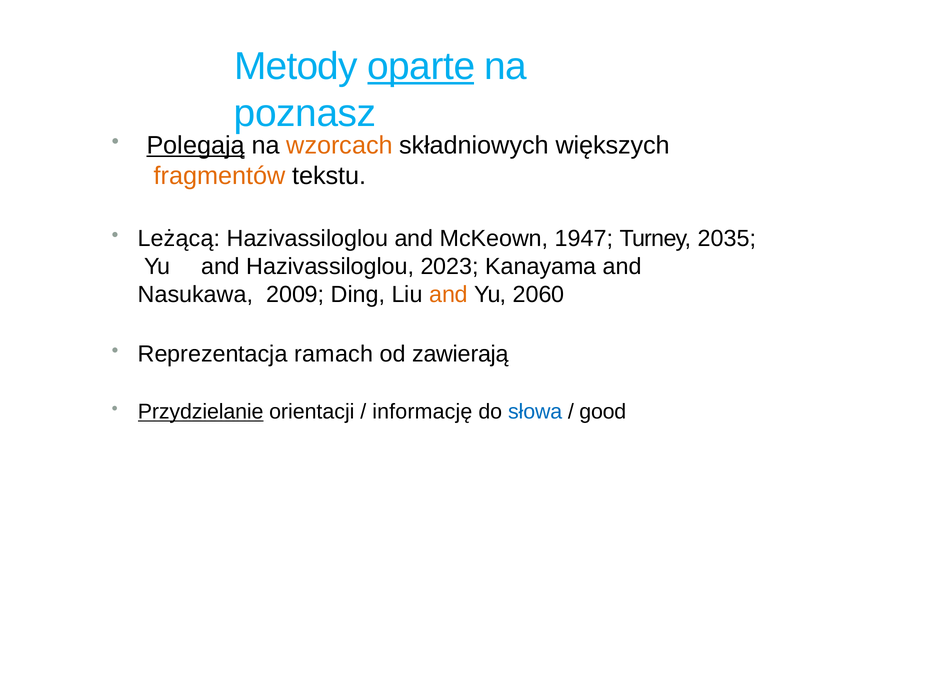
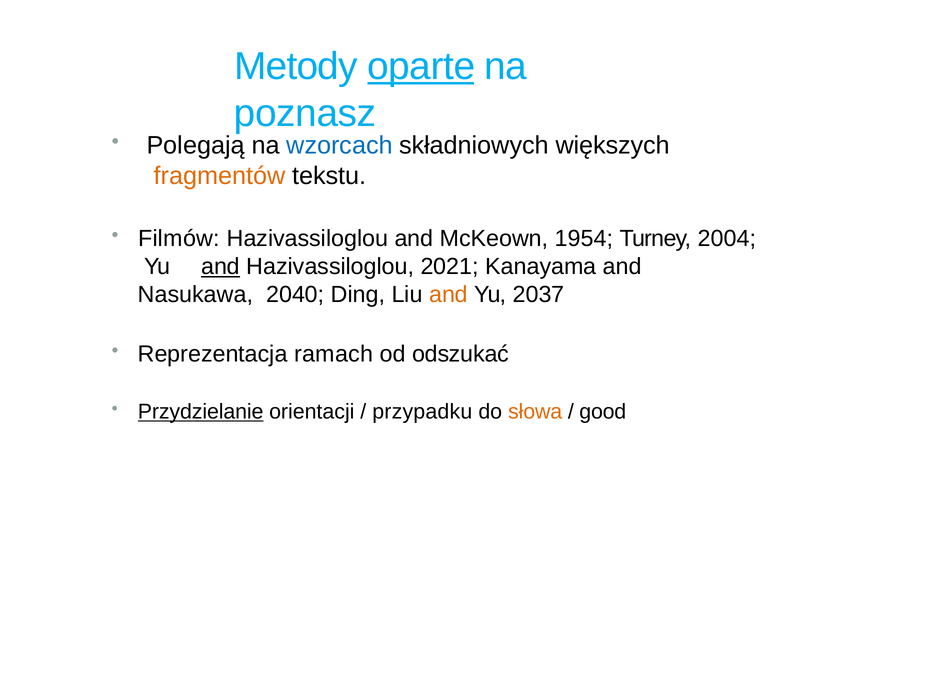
Polegają underline: present -> none
wzorcach colour: orange -> blue
Leżącą: Leżącą -> Filmów
1947: 1947 -> 1954
2035: 2035 -> 2004
and at (221, 267) underline: none -> present
2023: 2023 -> 2021
2009: 2009 -> 2040
2060: 2060 -> 2037
zawierają: zawierają -> odszukać
informację: informację -> przypadku
słowa colour: blue -> orange
